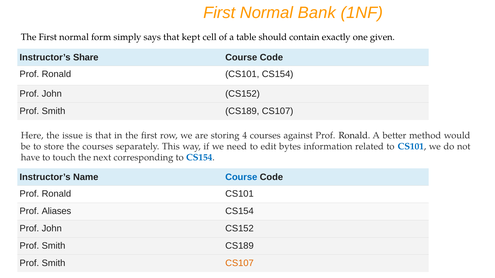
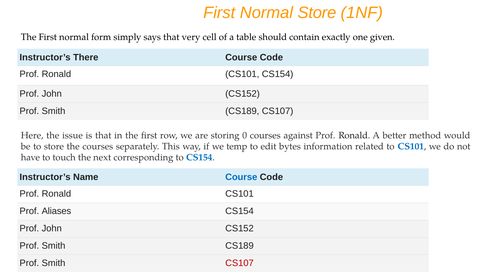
Normal Bank: Bank -> Store
kept: kept -> very
Share: Share -> There
4: 4 -> 0
need: need -> temp
CS107 at (239, 263) colour: orange -> red
